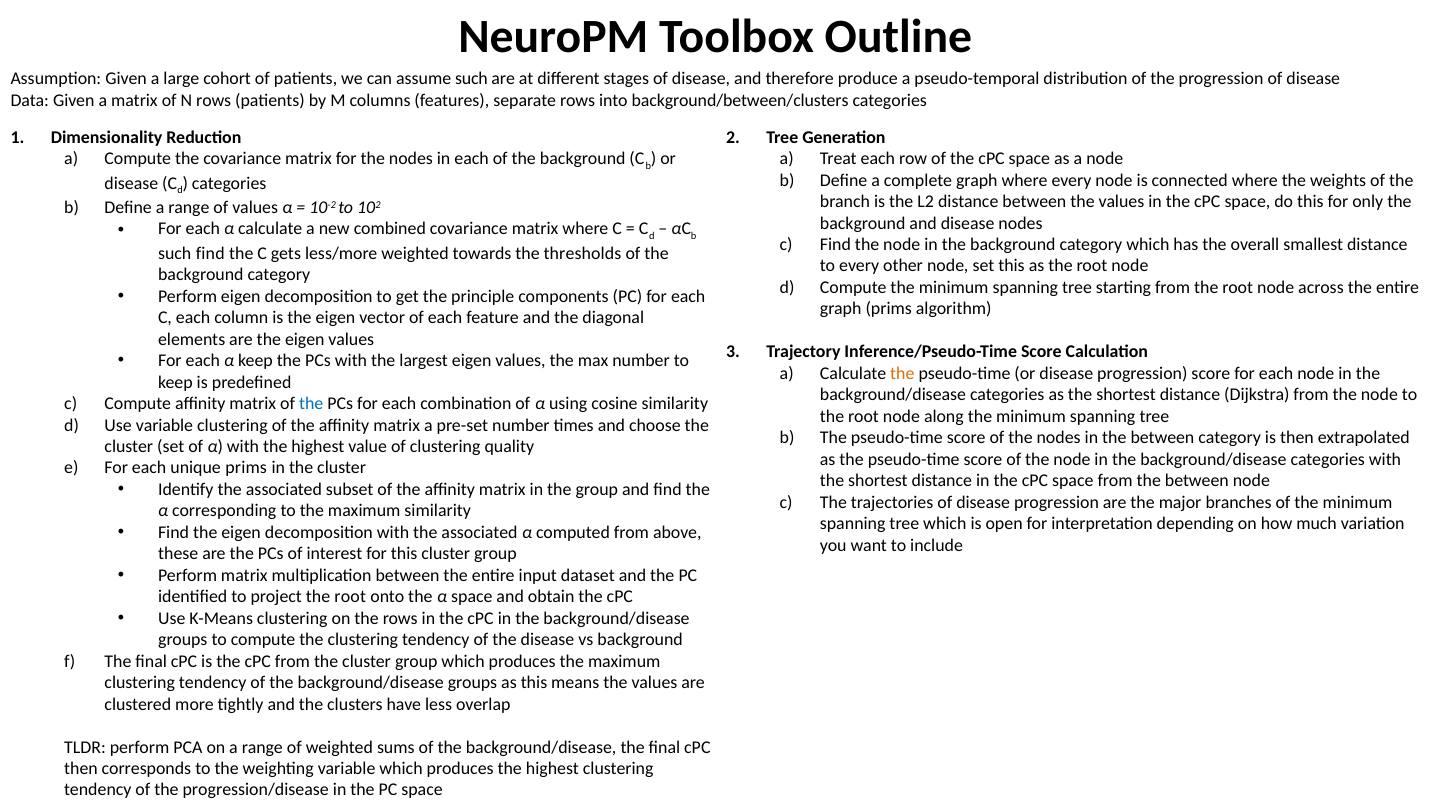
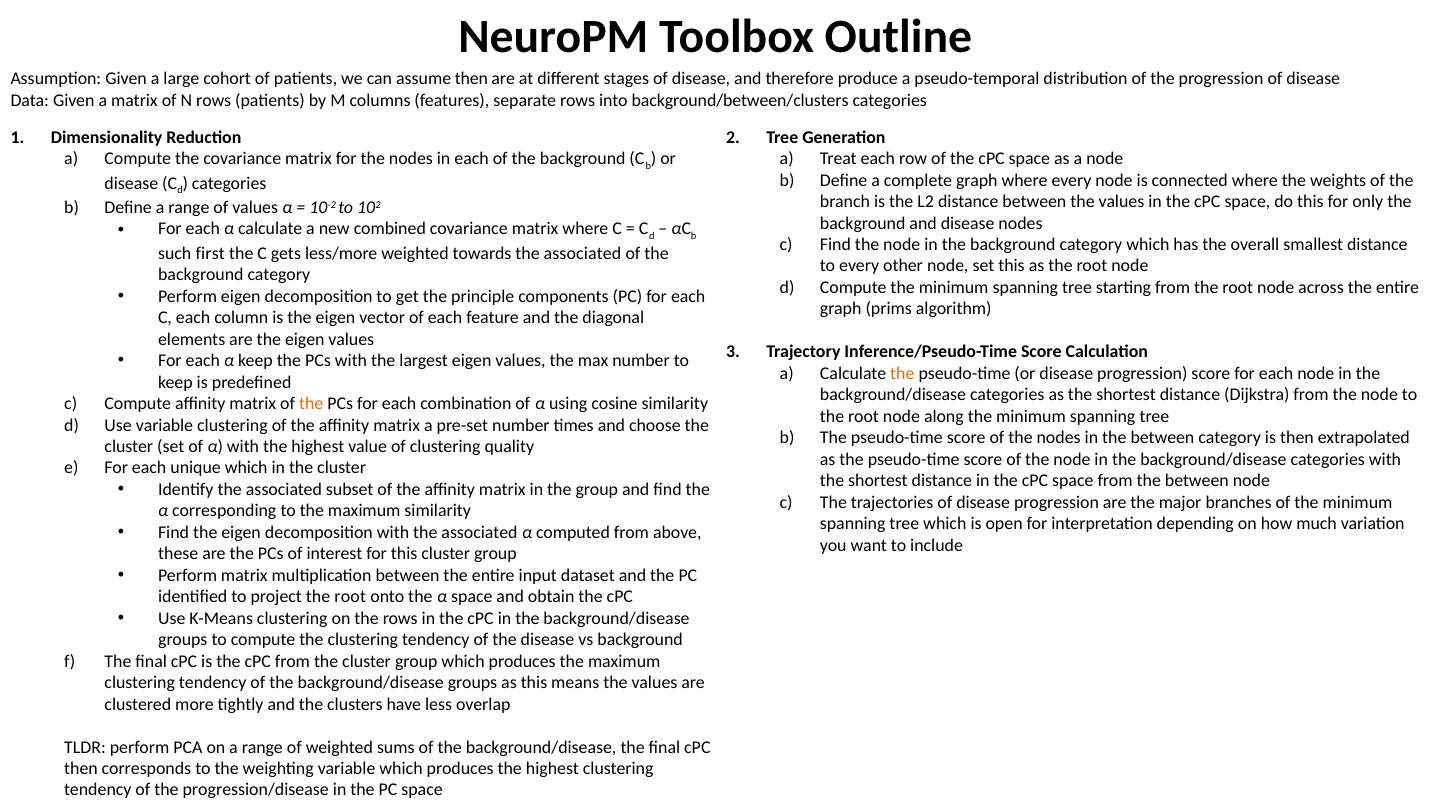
assume such: such -> then
such find: find -> first
towards the thresholds: thresholds -> associated
the at (311, 404) colour: blue -> orange
unique prims: prims -> which
